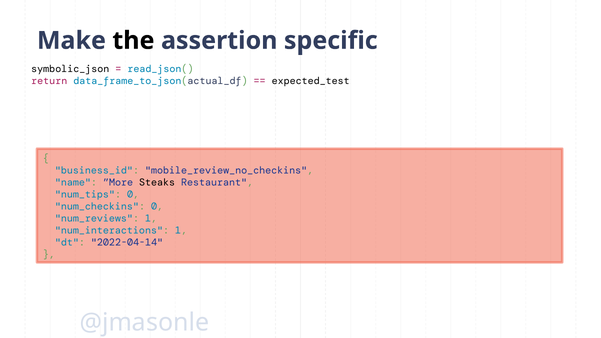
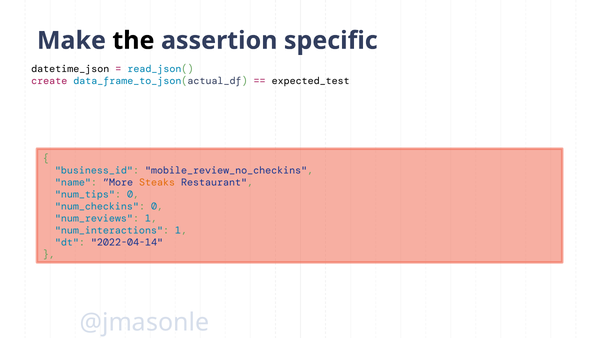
symbolic_json: symbolic_json -> datetime_json
return: return -> create
Steaks colour: black -> orange
